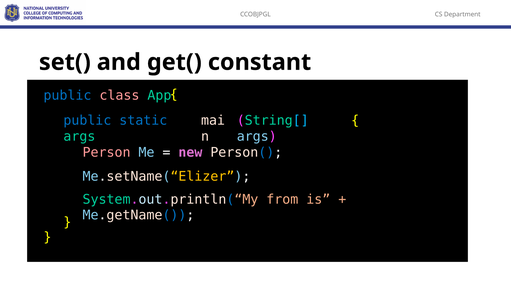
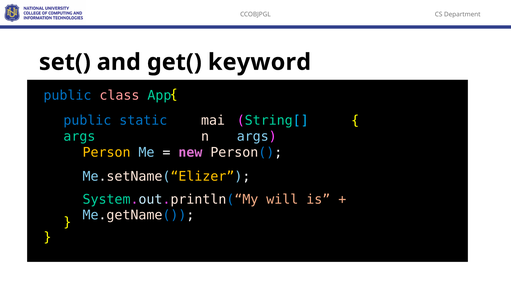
constant: constant -> keyword
Person colour: pink -> yellow
from: from -> will
